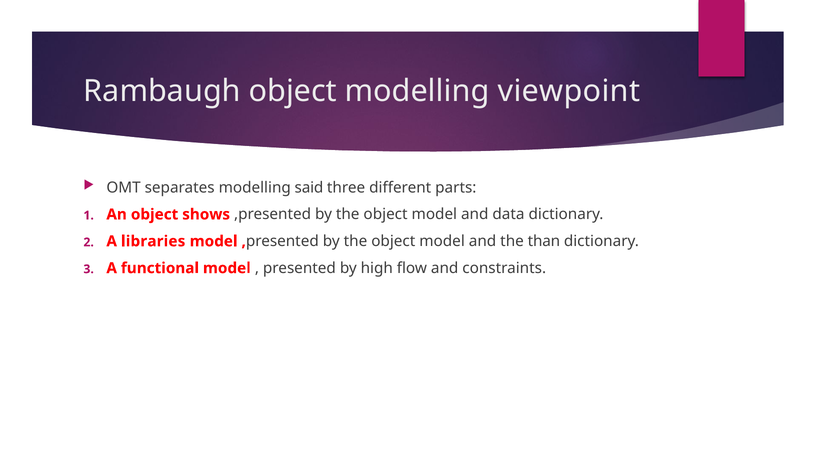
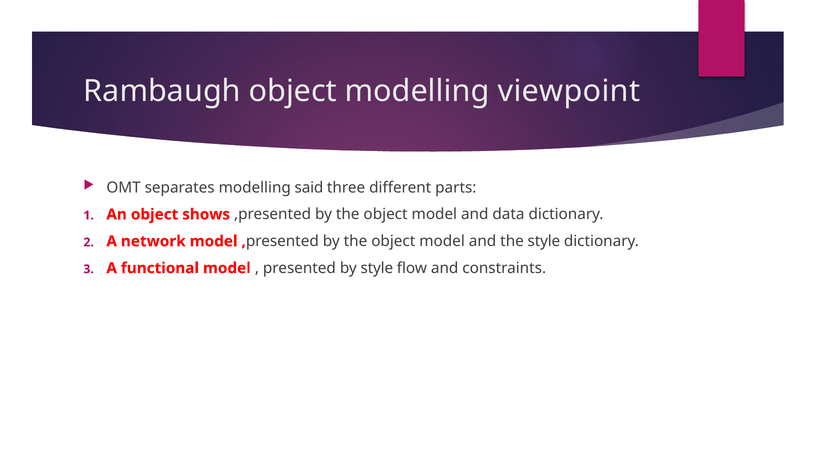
libraries: libraries -> network
the than: than -> style
by high: high -> style
